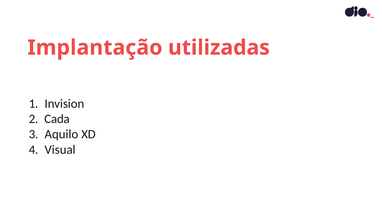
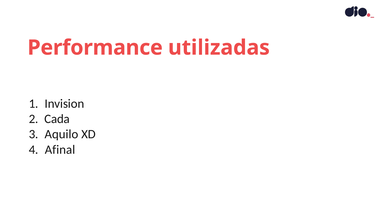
Implantação: Implantação -> Performance
Visual: Visual -> Afinal
